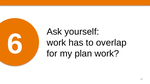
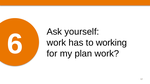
overlap: overlap -> working
